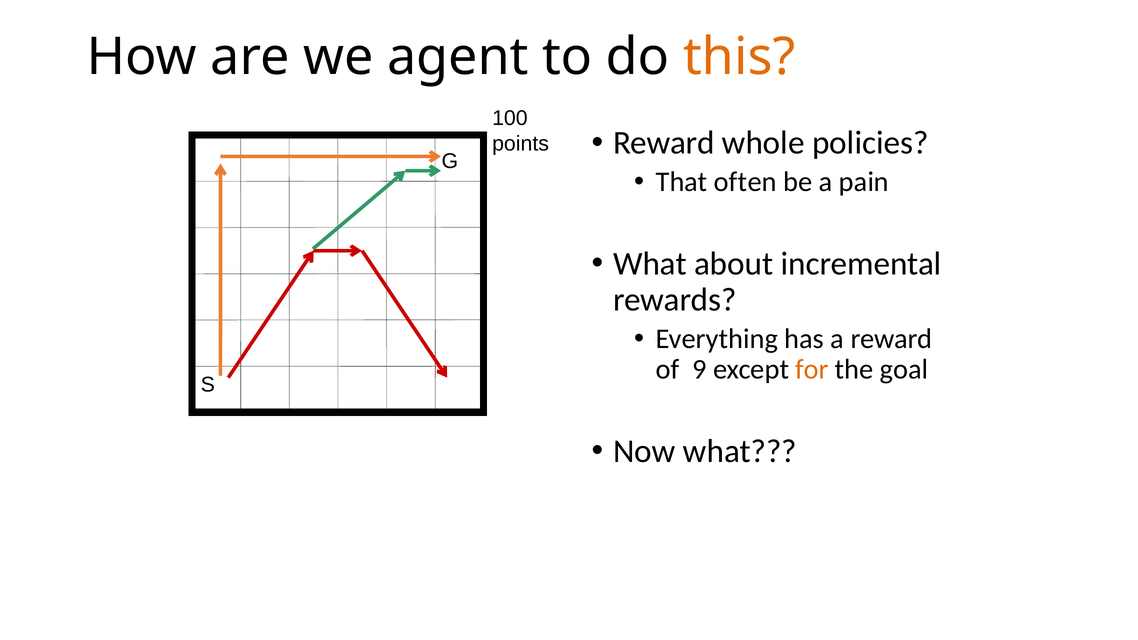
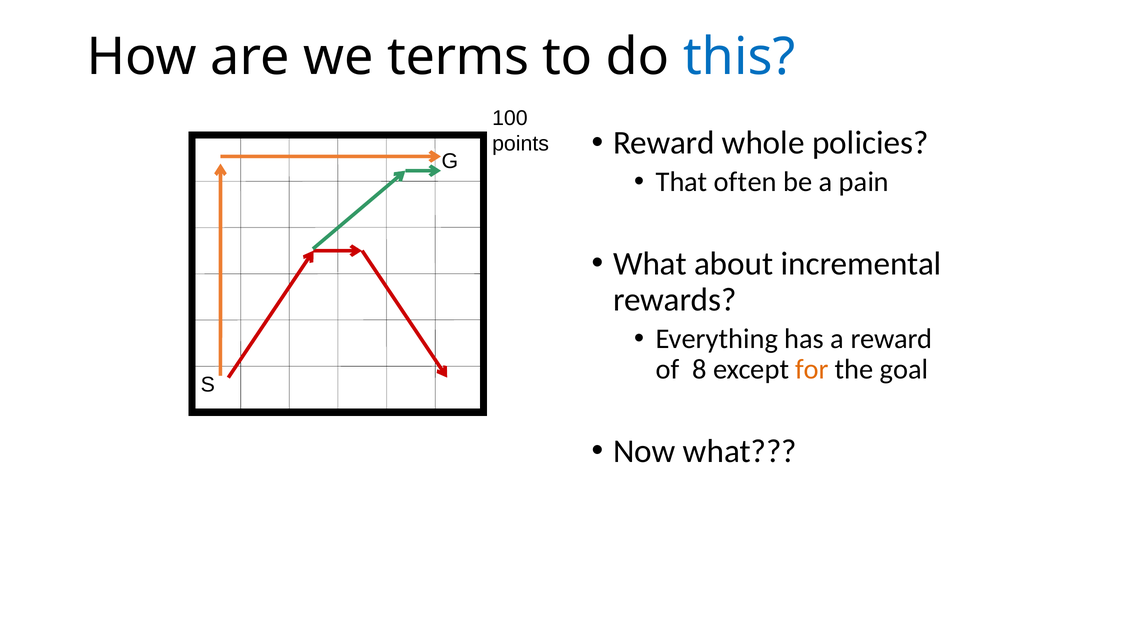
agent: agent -> terms
this colour: orange -> blue
9: 9 -> 8
